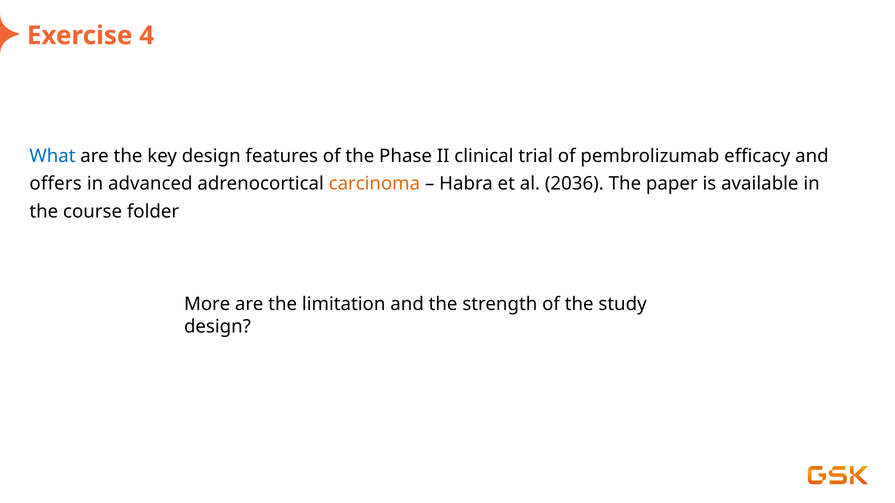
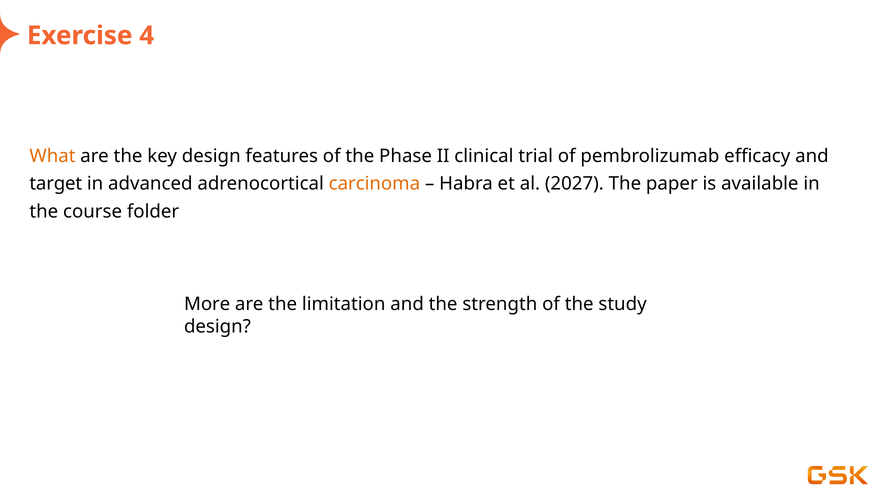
What colour: blue -> orange
offers: offers -> target
2036: 2036 -> 2027
